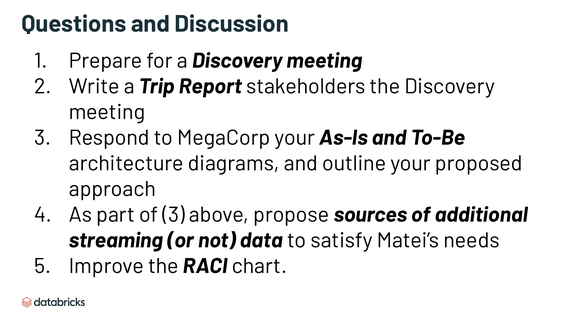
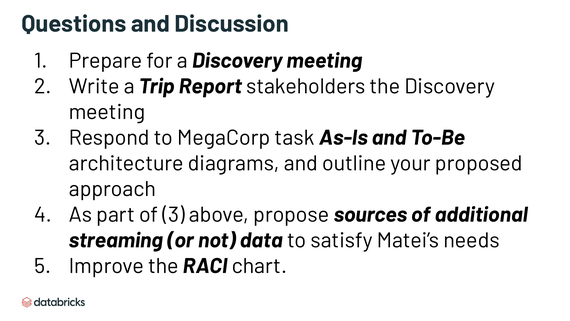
MegaCorp your: your -> task
